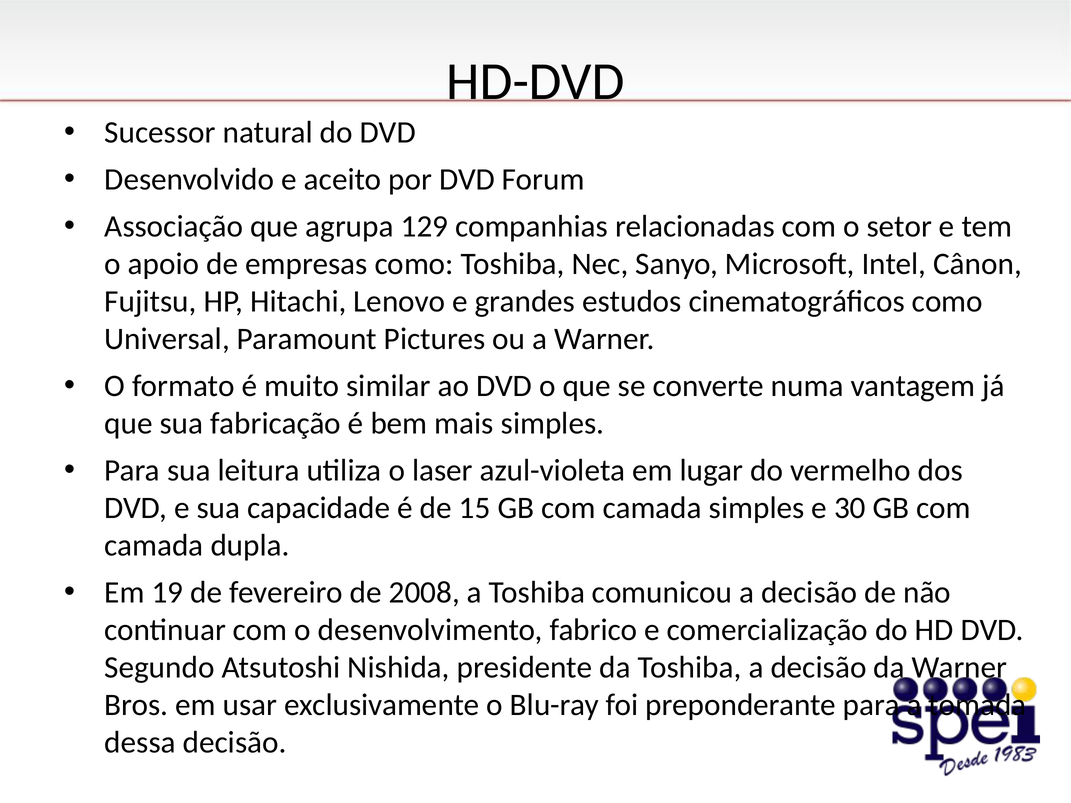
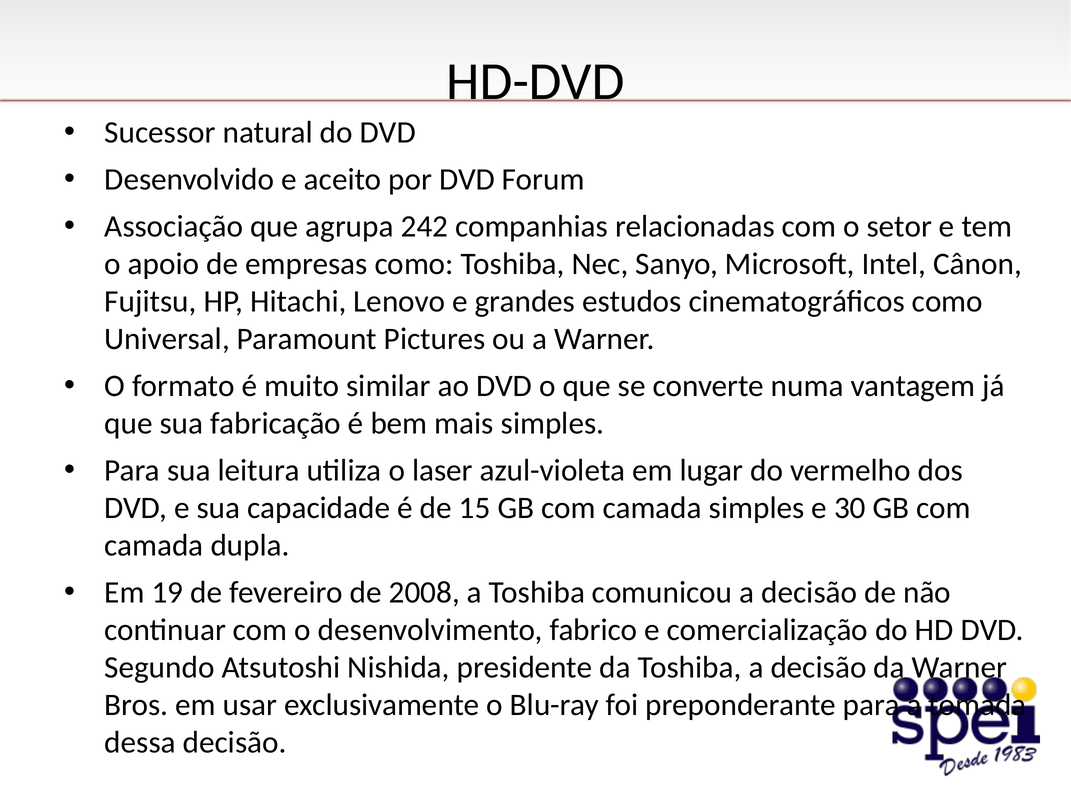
129: 129 -> 242
